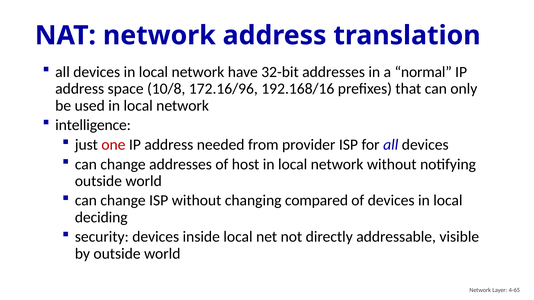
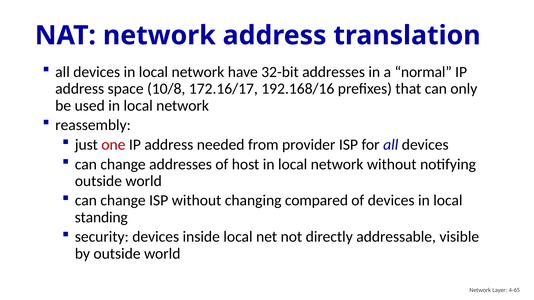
172.16/96: 172.16/96 -> 172.16/17
intelligence: intelligence -> reassembly
deciding: deciding -> standing
